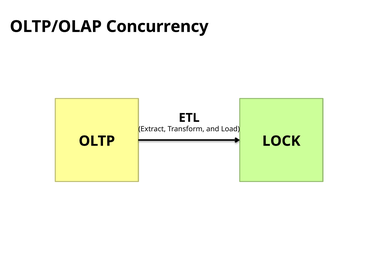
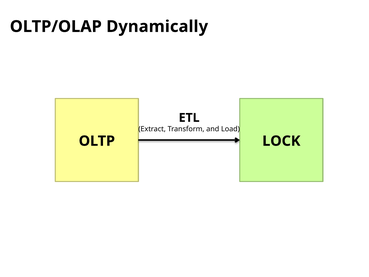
Concurrency: Concurrency -> Dynamically
